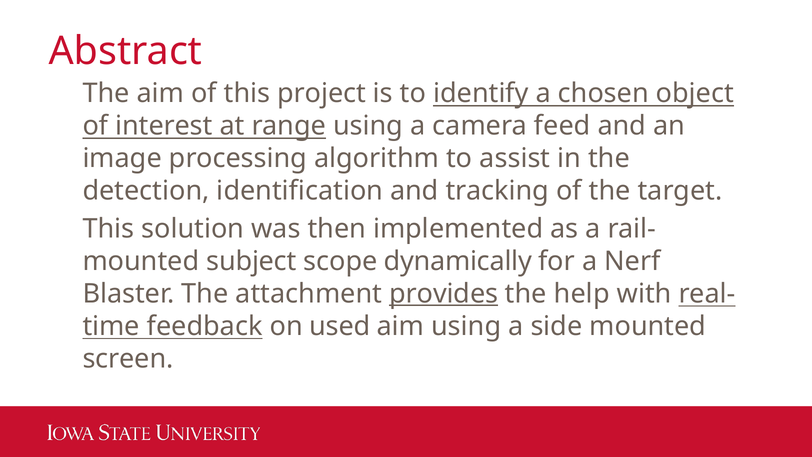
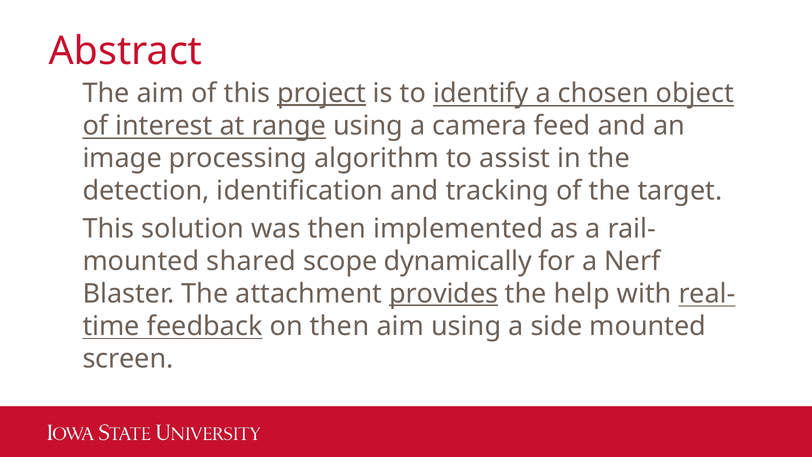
project underline: none -> present
subject: subject -> shared
on used: used -> then
